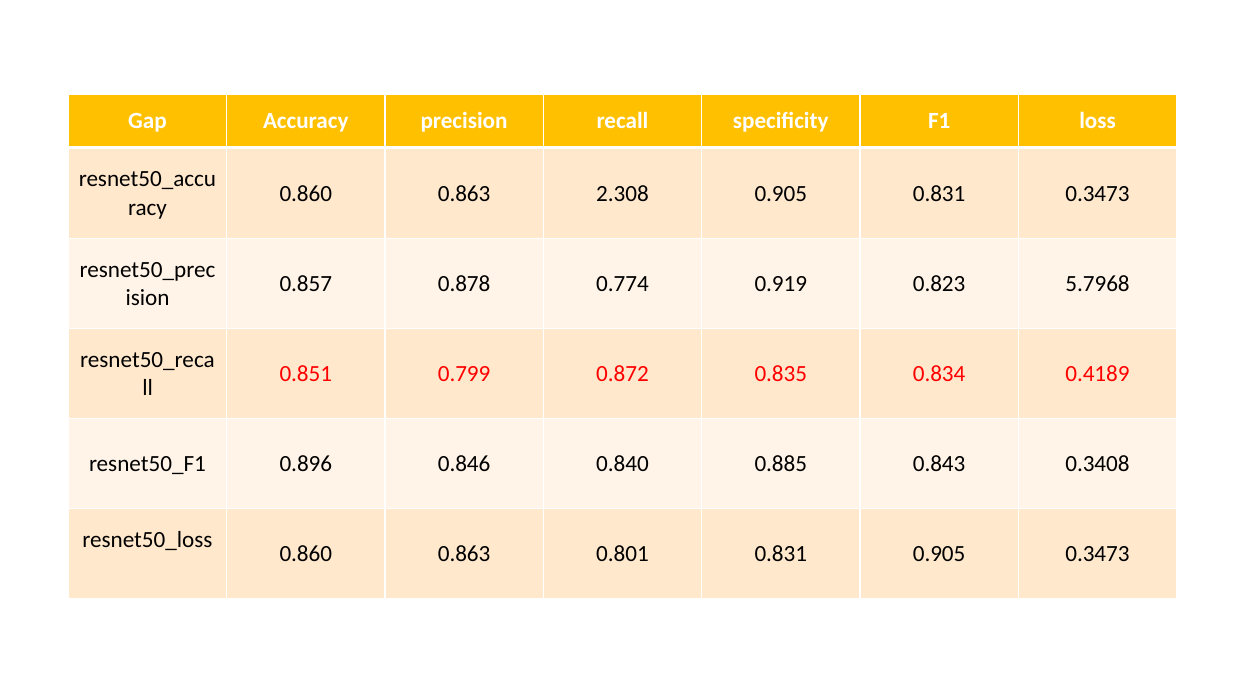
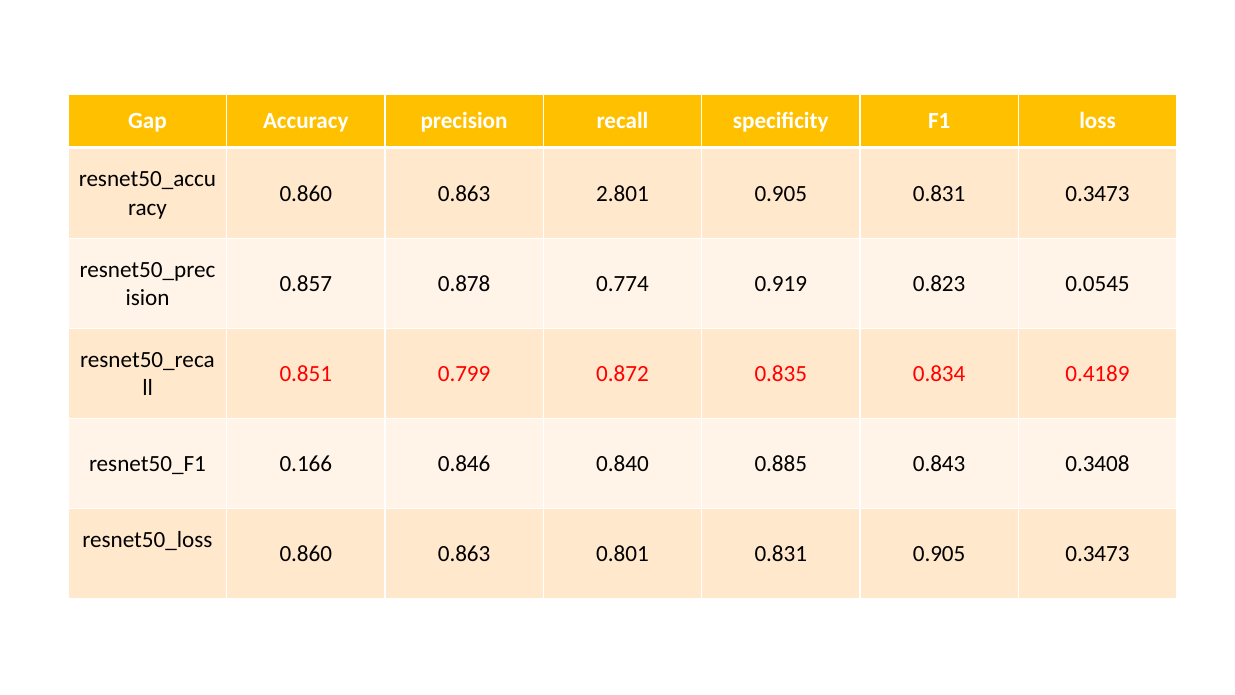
2.308: 2.308 -> 2.801
5.7968: 5.7968 -> 0.0545
0.896: 0.896 -> 0.166
